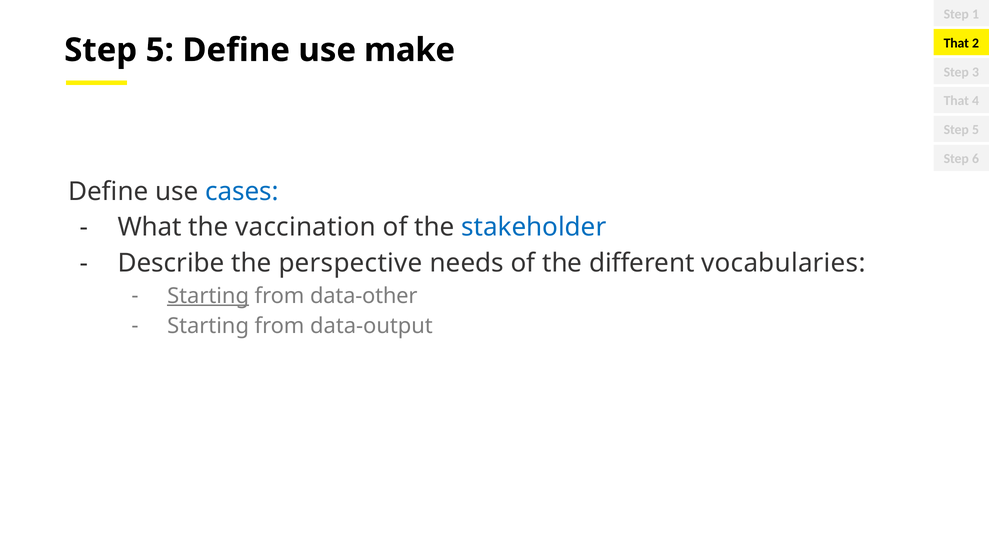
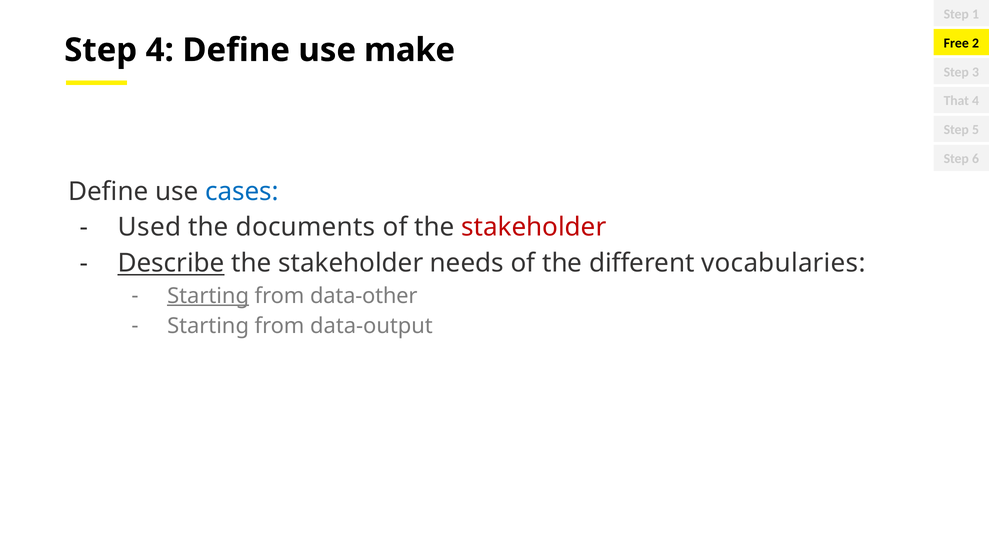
That at (956, 43): That -> Free
5 at (160, 50): 5 -> 4
What: What -> Used
vaccination: vaccination -> documents
stakeholder at (534, 228) colour: blue -> red
Describe underline: none -> present
perspective at (351, 263): perspective -> stakeholder
